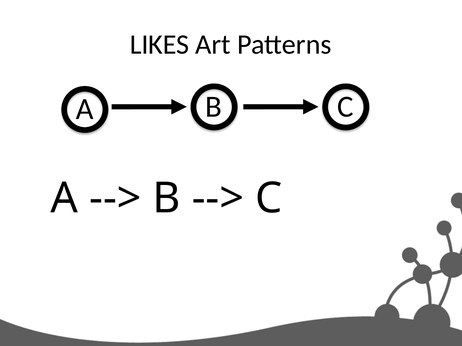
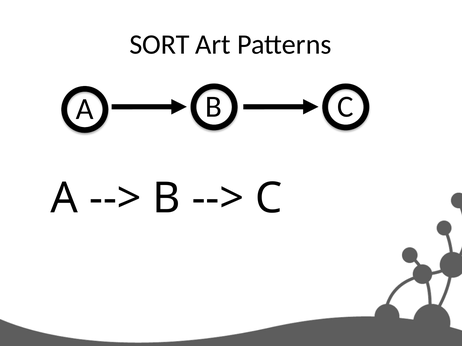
LIKES: LIKES -> SORT
